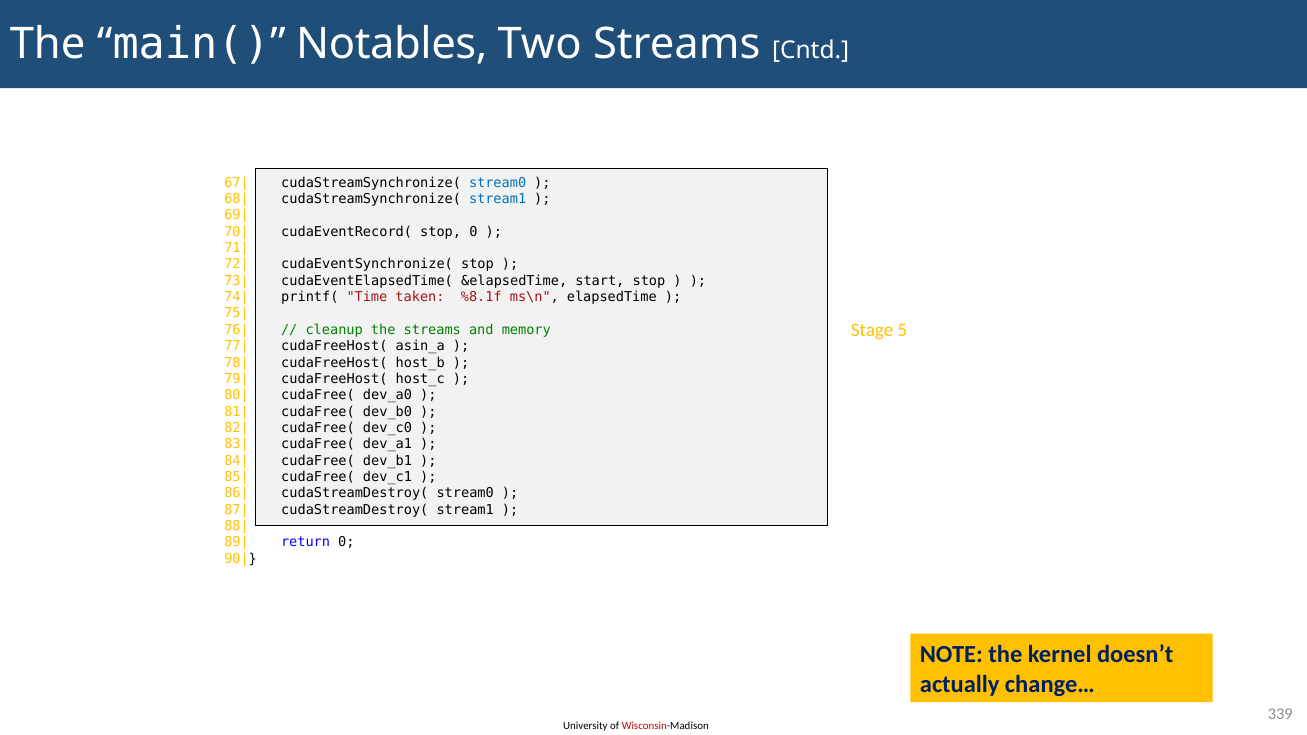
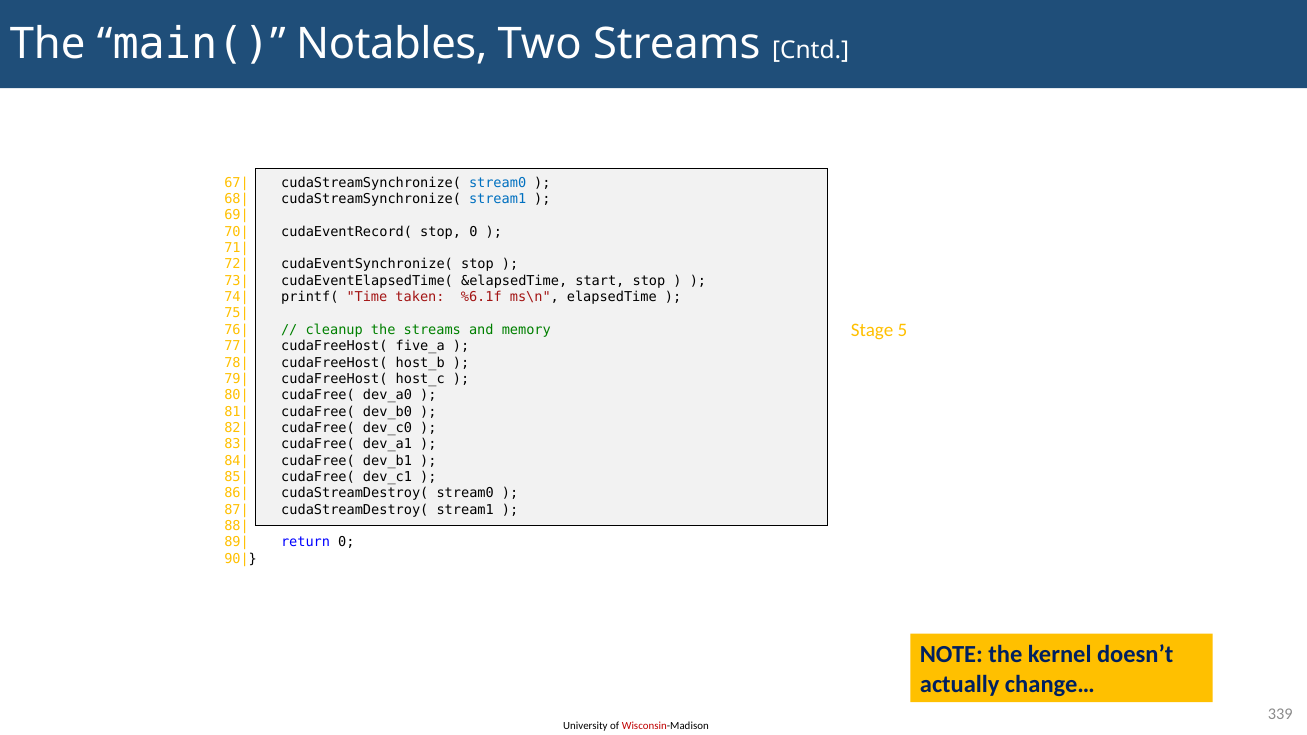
%8.1f: %8.1f -> %6.1f
asin_a: asin_a -> five_a
